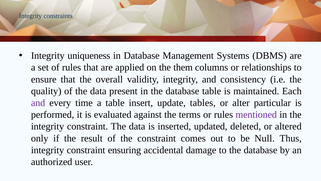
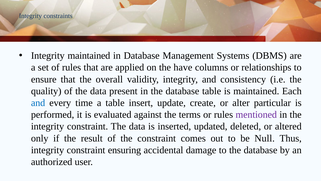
Integrity uniqueness: uniqueness -> maintained
them: them -> have
and at (38, 103) colour: purple -> blue
tables: tables -> create
